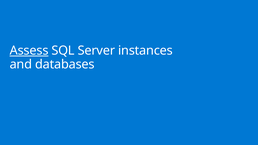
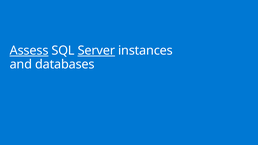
Server underline: none -> present
